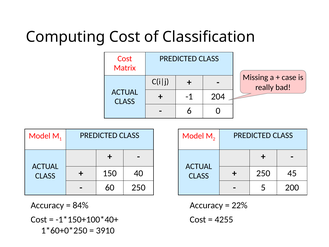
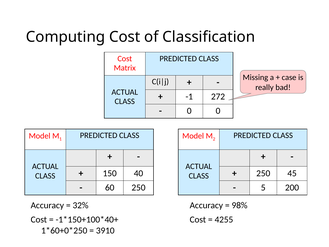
204: 204 -> 272
6 at (189, 111): 6 -> 0
84%: 84% -> 32%
22%: 22% -> 98%
